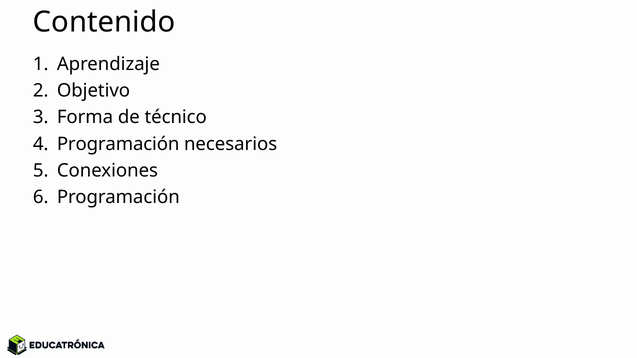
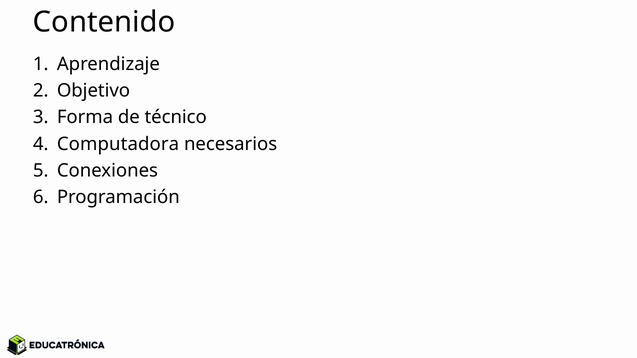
Programación at (118, 144): Programación -> Computadora
